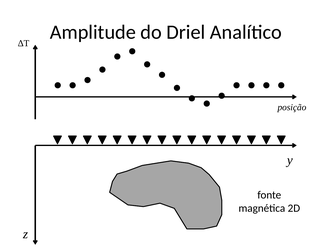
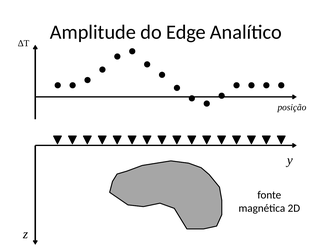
Driel: Driel -> Edge
